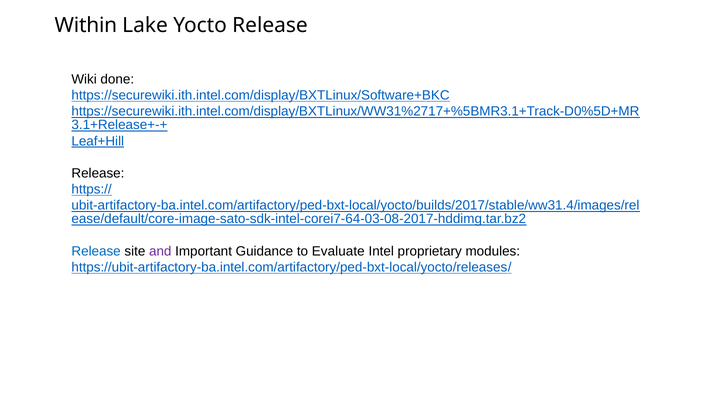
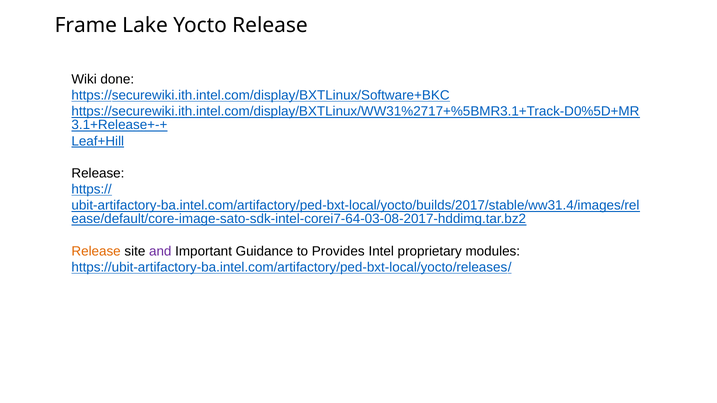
Within: Within -> Frame
Release at (96, 251) colour: blue -> orange
Evaluate: Evaluate -> Provides
